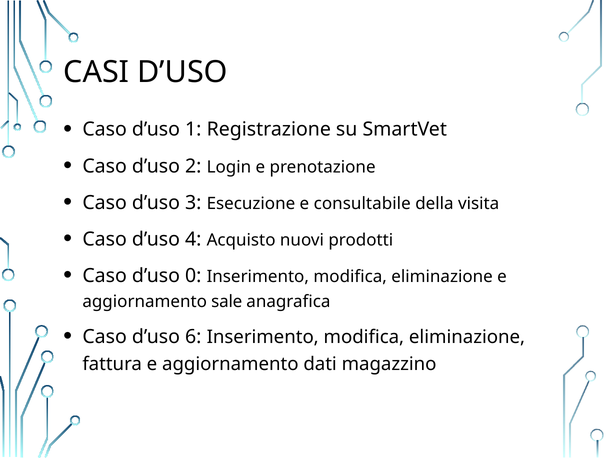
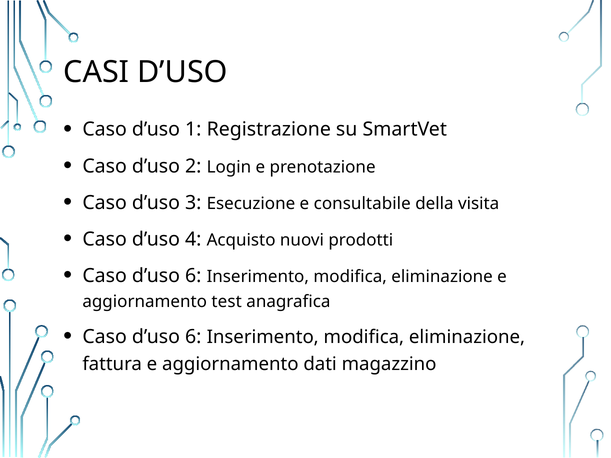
0 at (193, 276): 0 -> 6
sale: sale -> test
